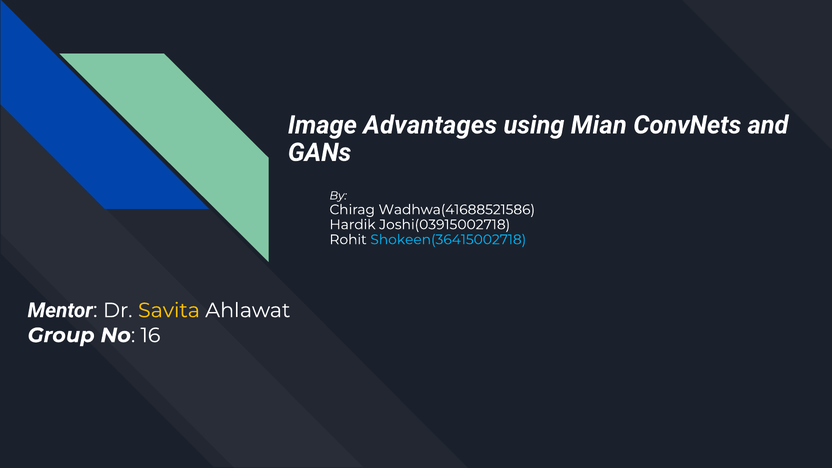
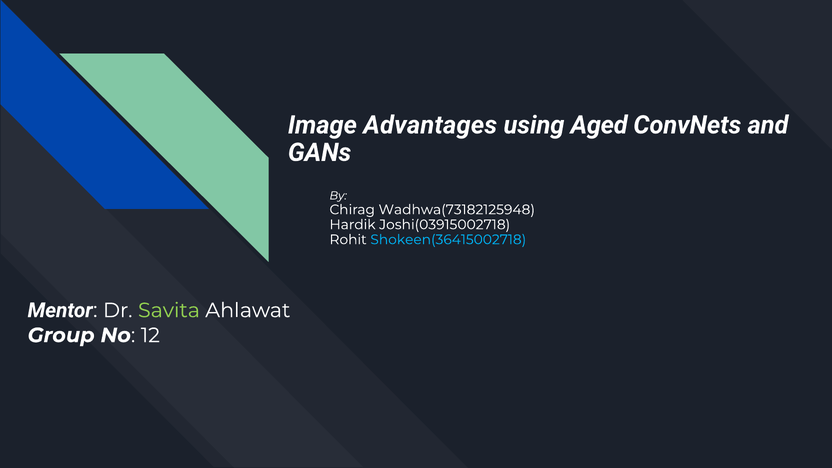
Mian: Mian -> Aged
Wadhwa(41688521586: Wadhwa(41688521586 -> Wadhwa(73182125948
Savita colour: yellow -> light green
16: 16 -> 12
